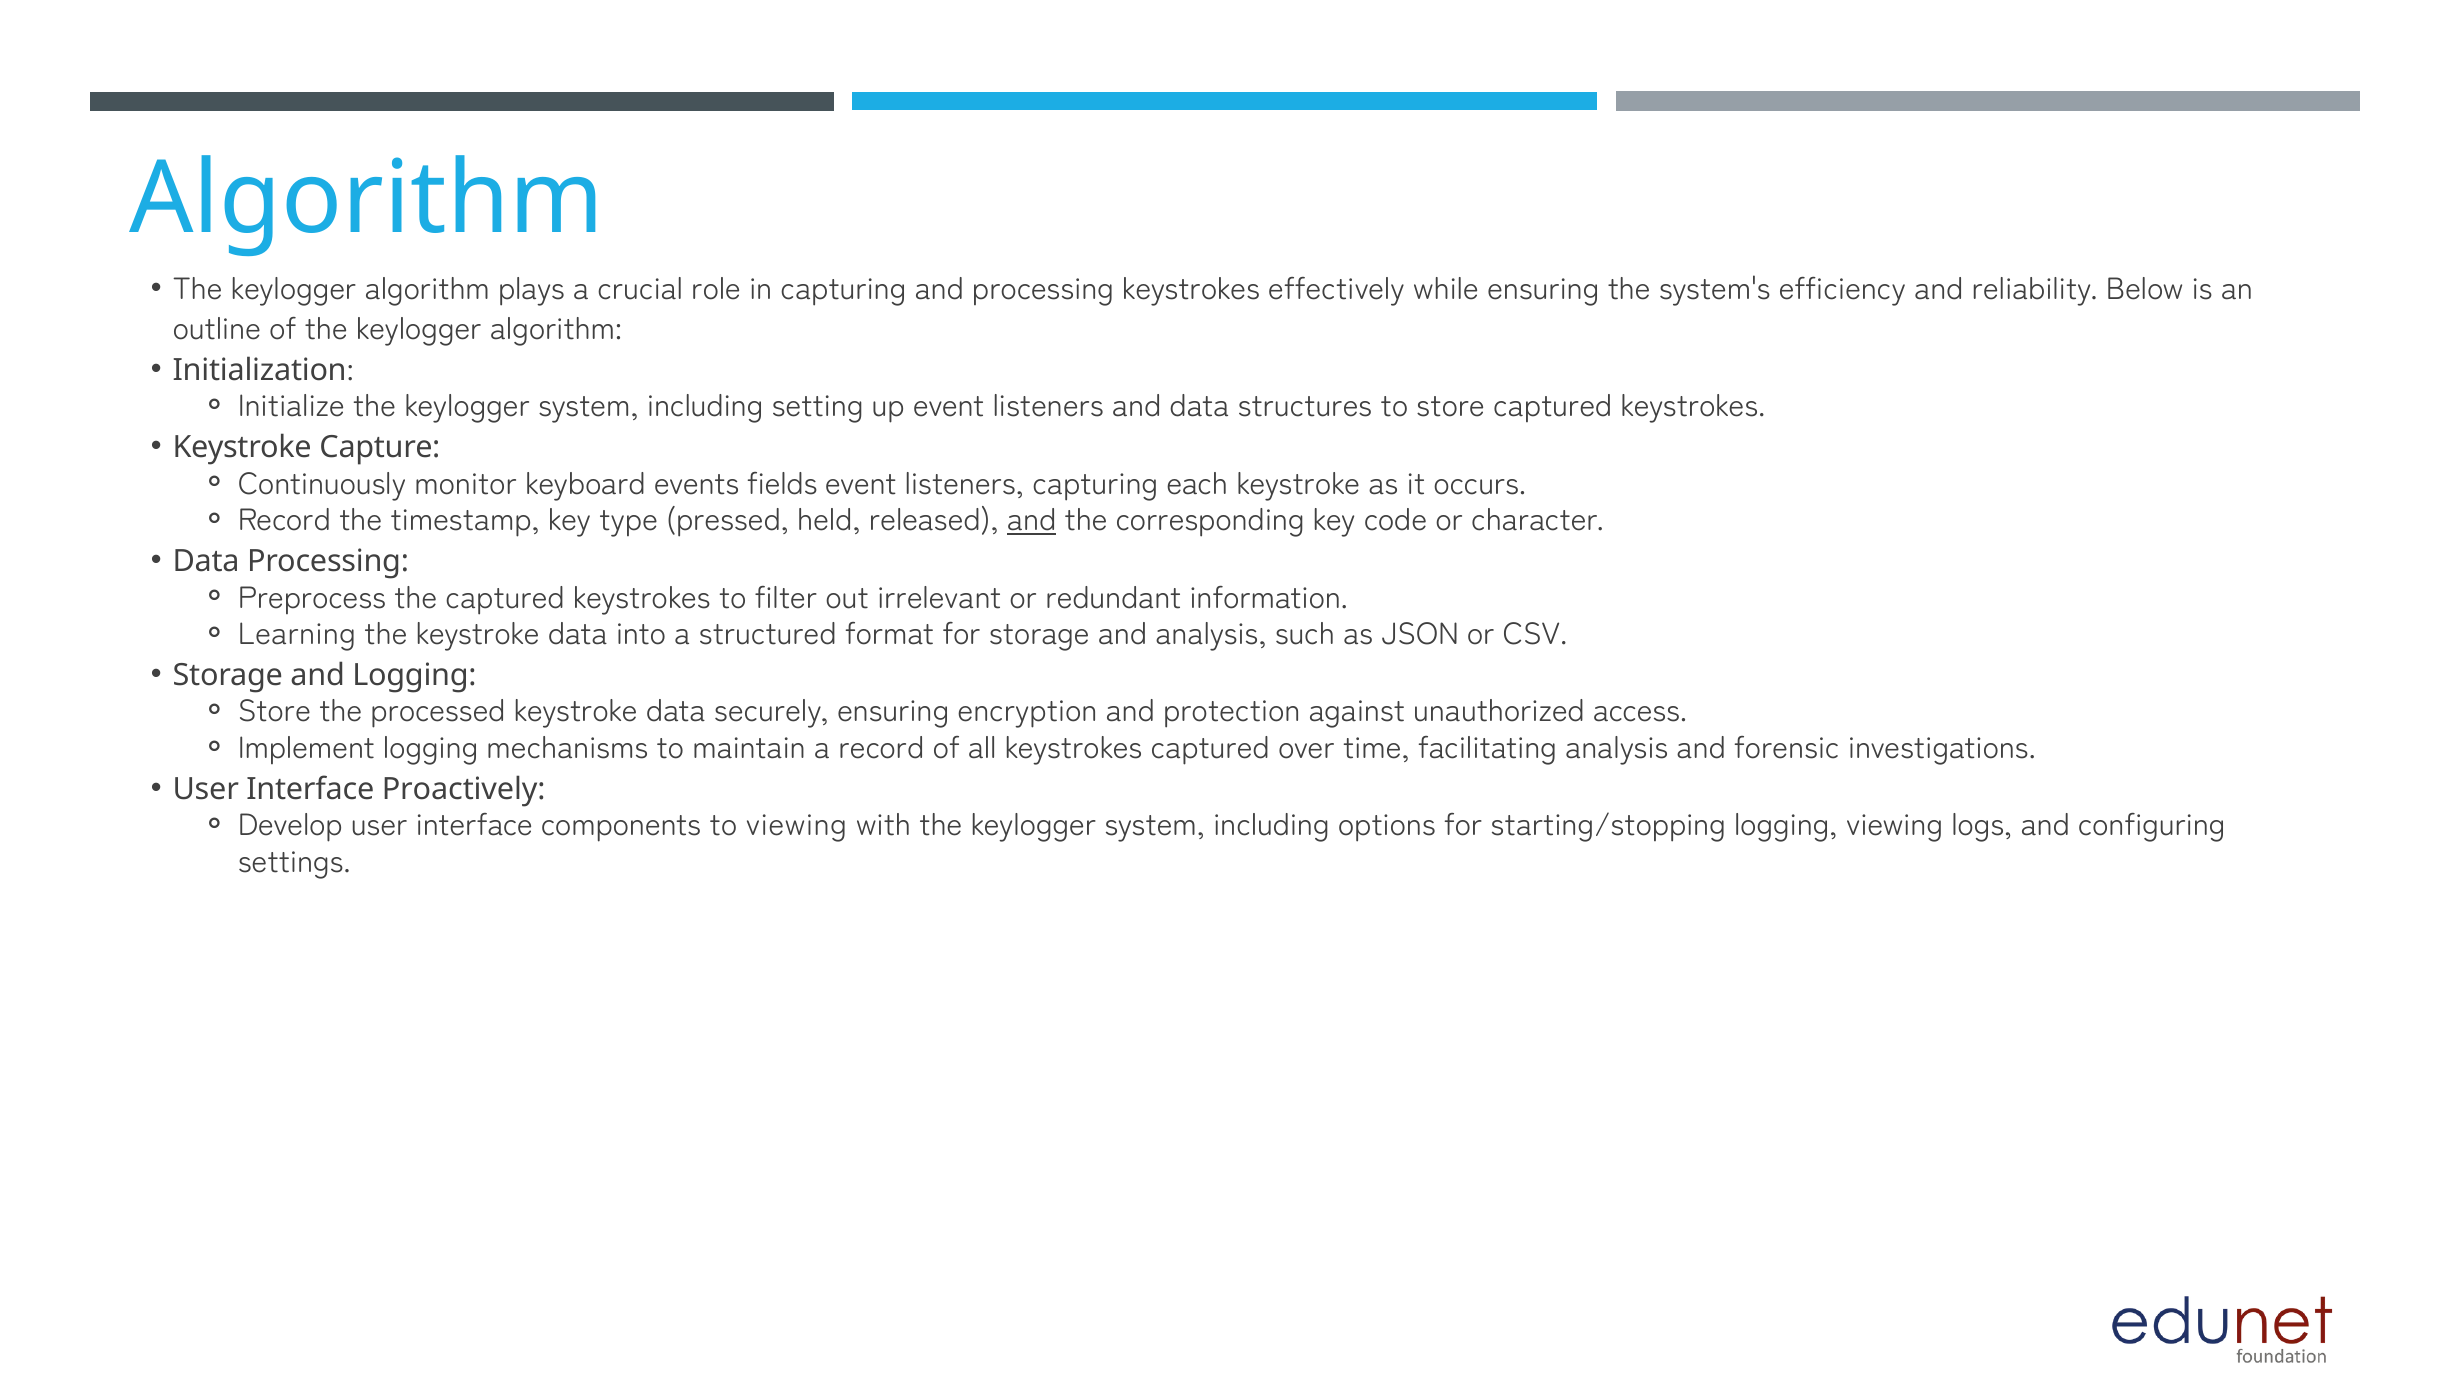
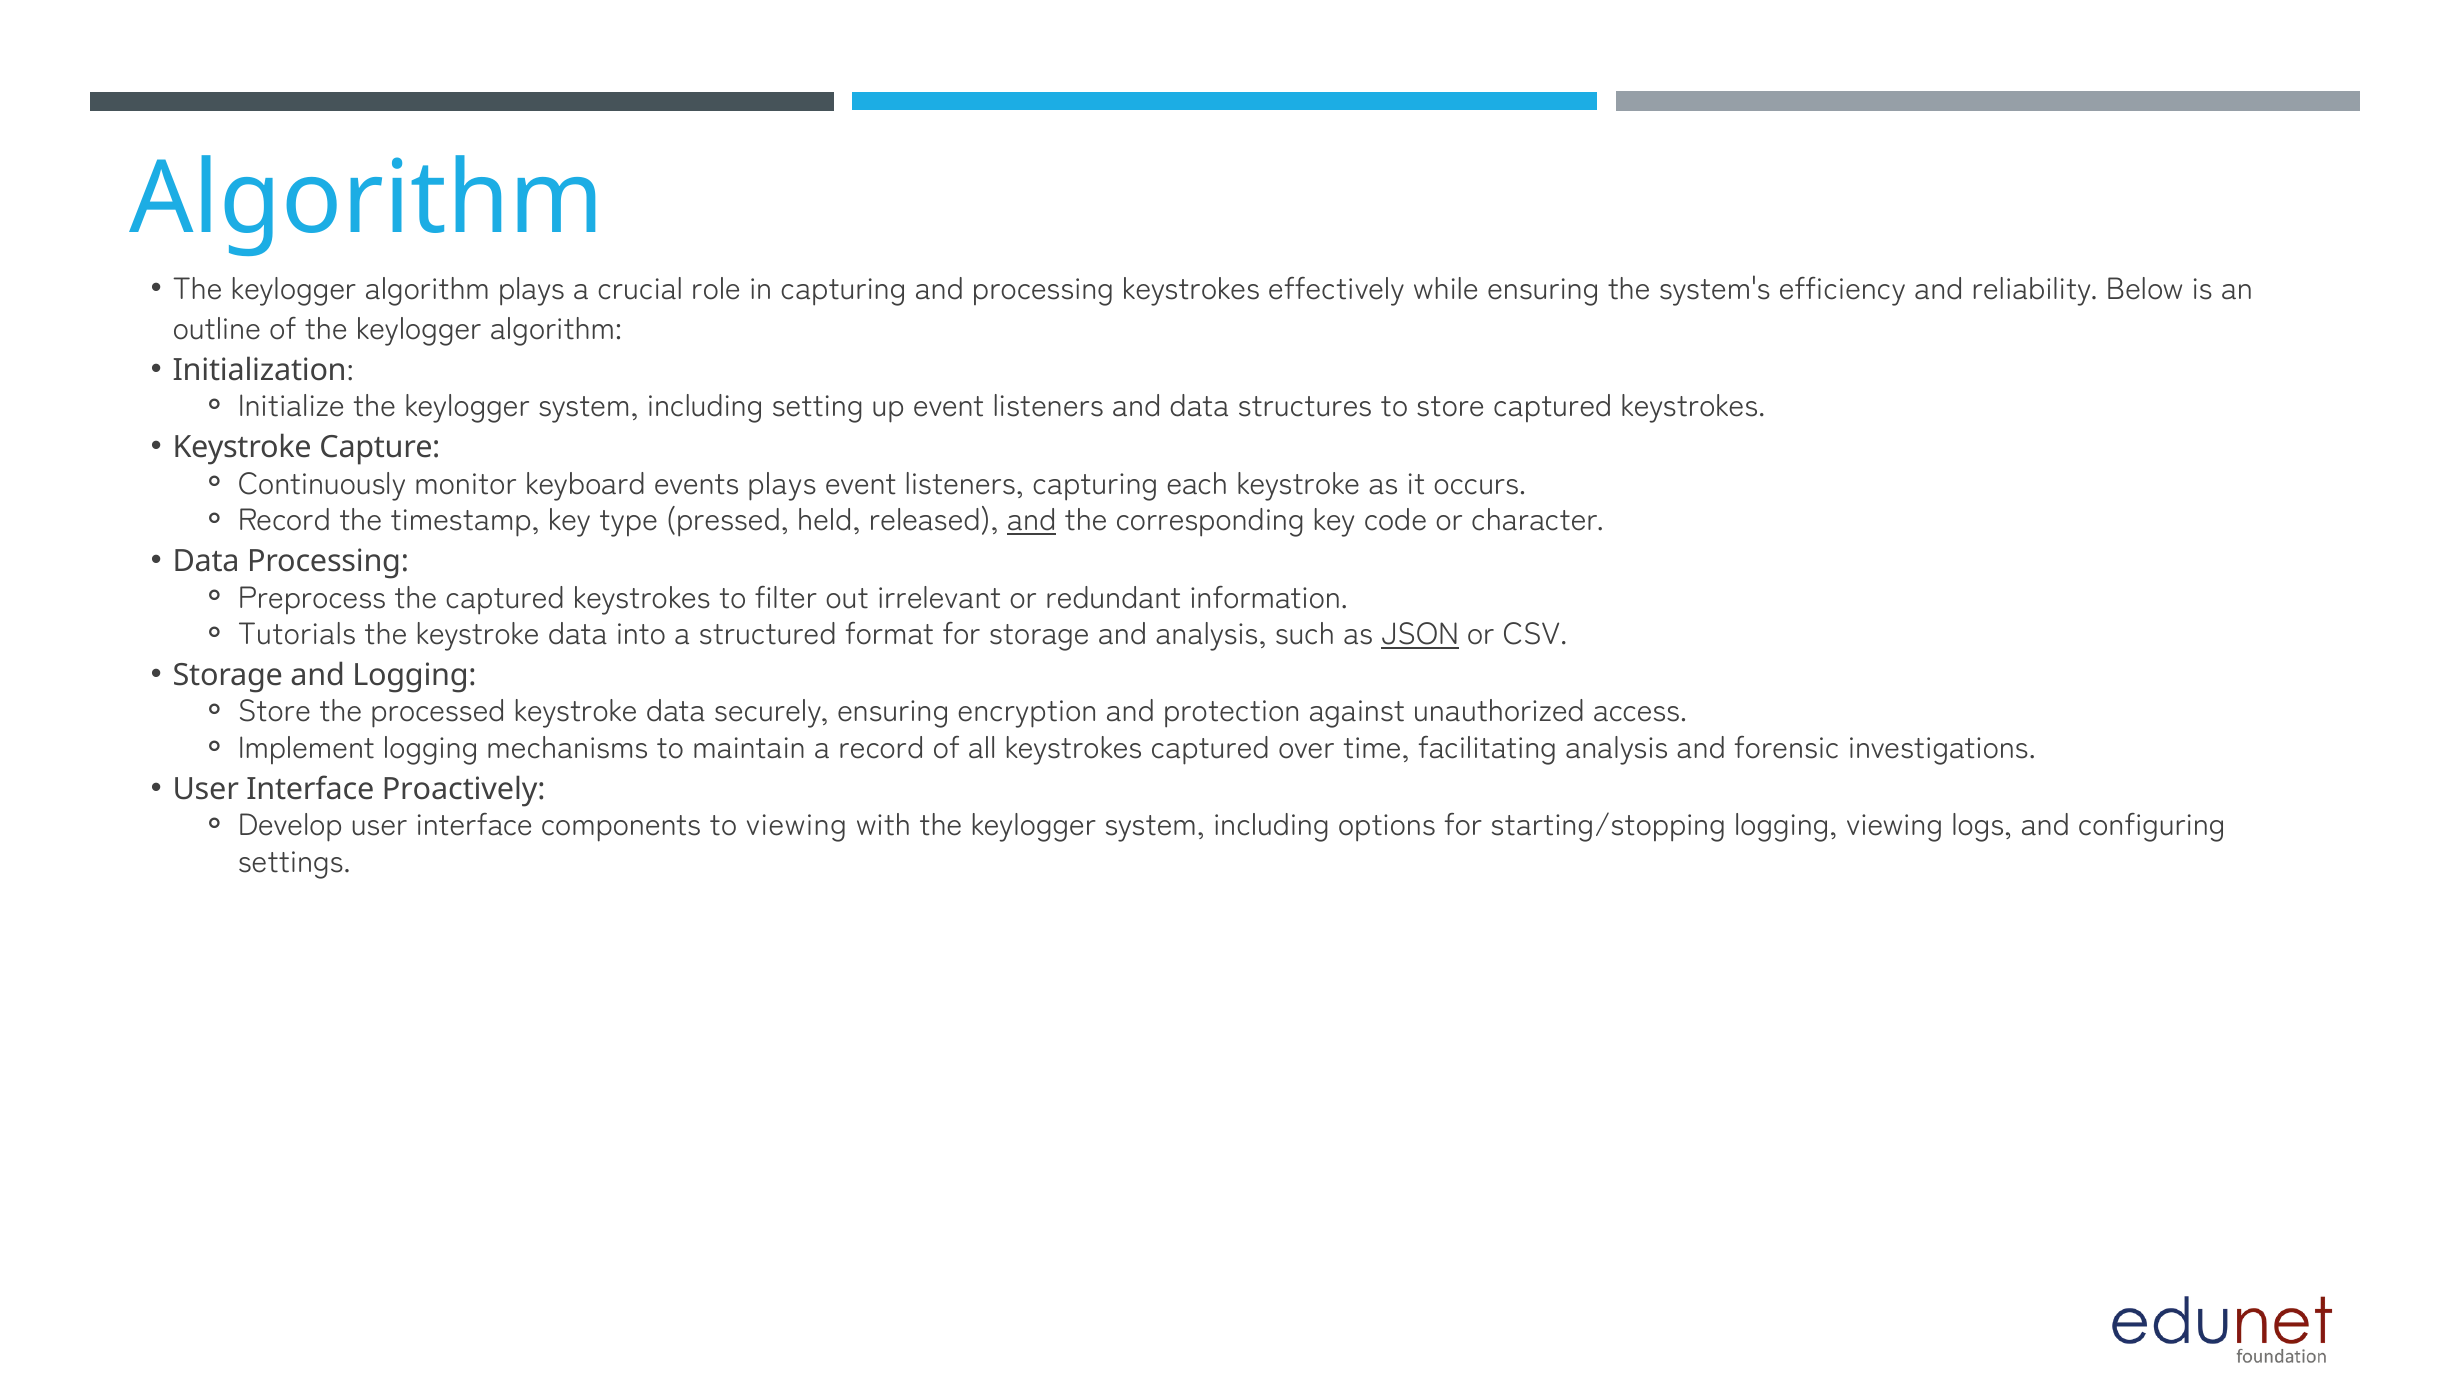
events fields: fields -> plays
Learning: Learning -> Tutorials
JSON underline: none -> present
